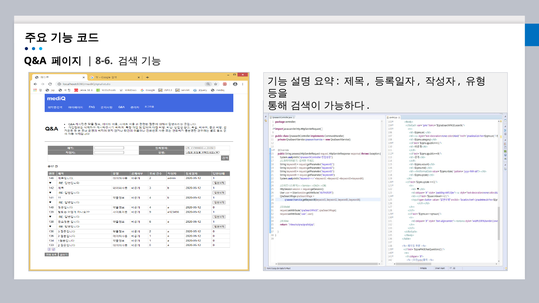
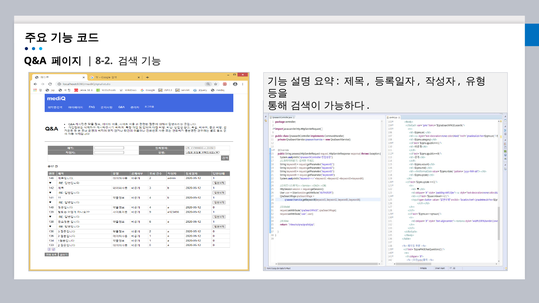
8-6: 8-6 -> 8-2
